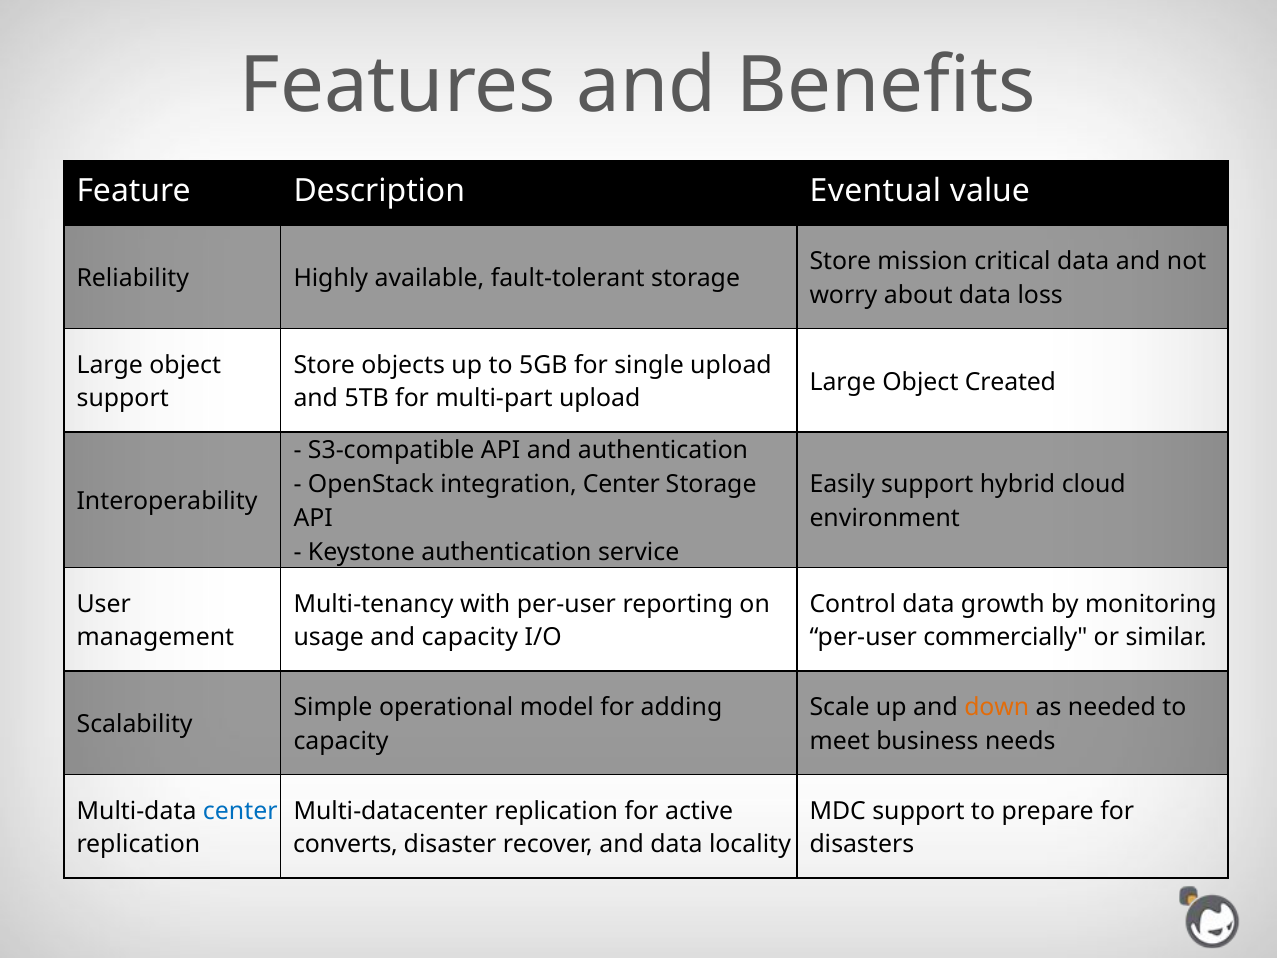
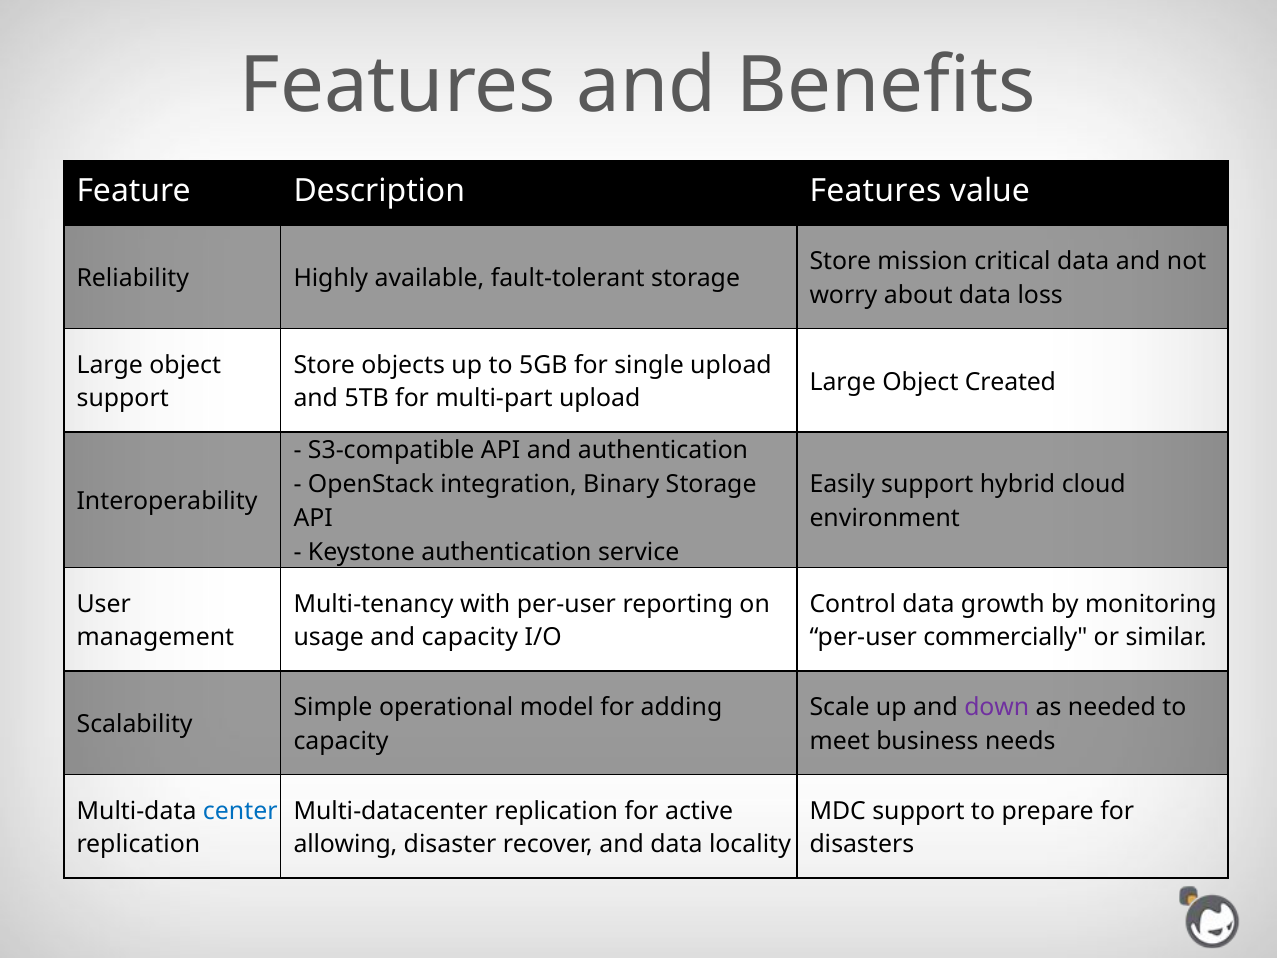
Description Eventual: Eventual -> Features
integration Center: Center -> Binary
down colour: orange -> purple
converts: converts -> allowing
